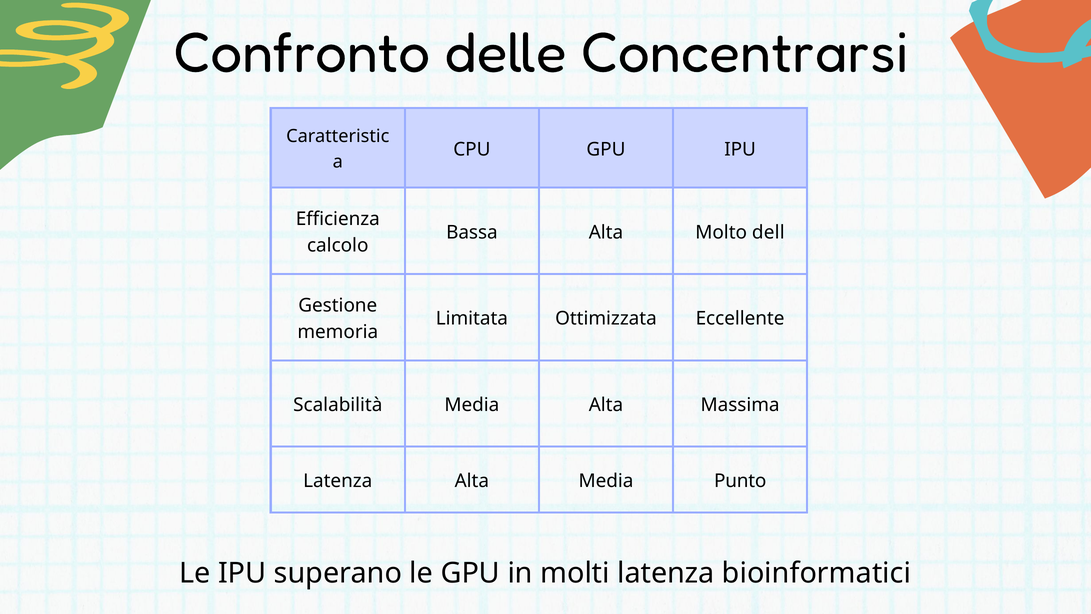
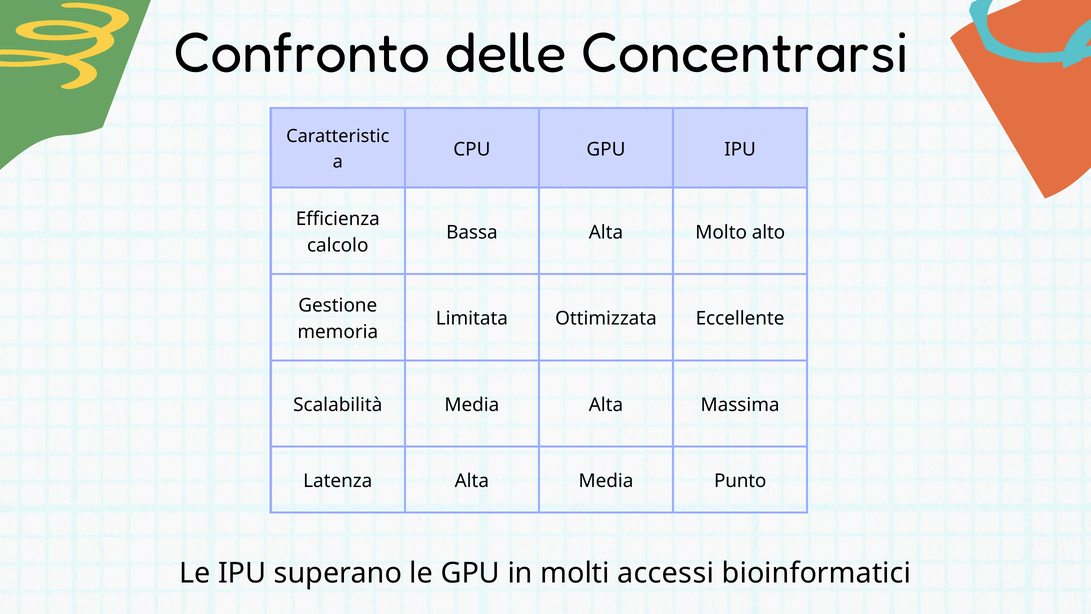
dell: dell -> alto
molti latenza: latenza -> accessi
